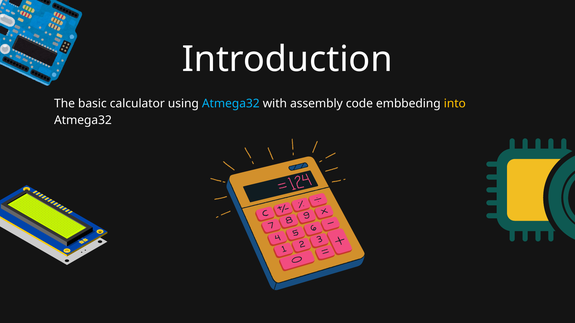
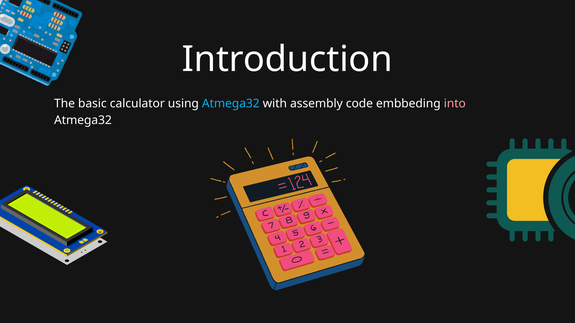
into colour: yellow -> pink
